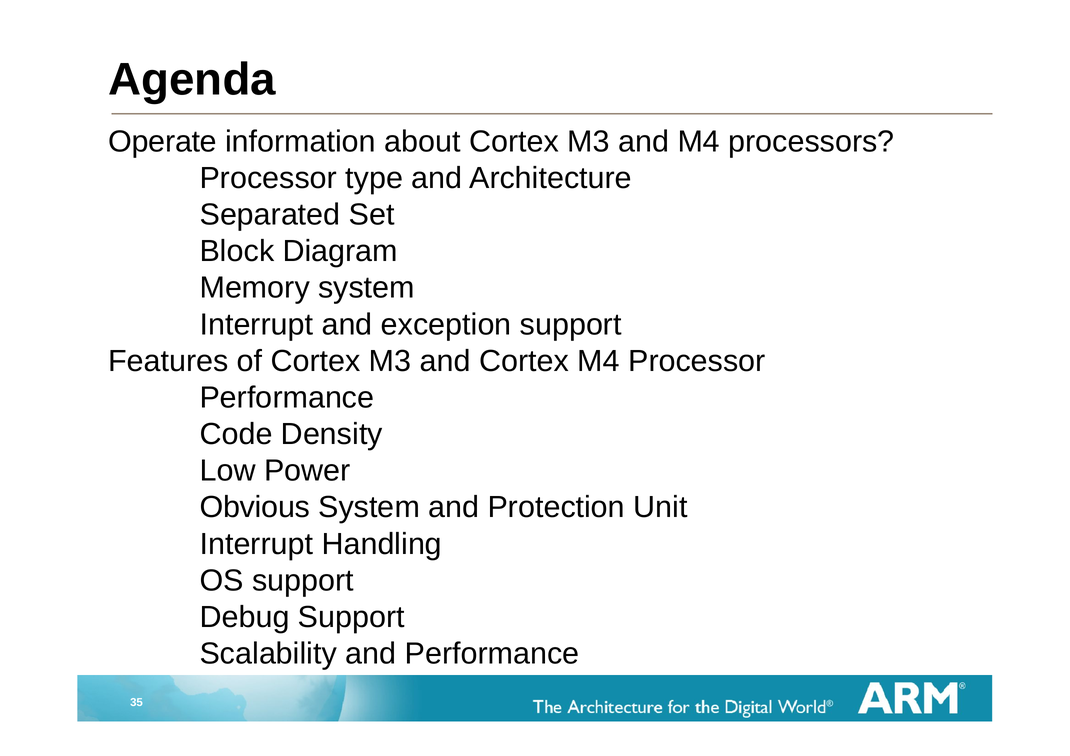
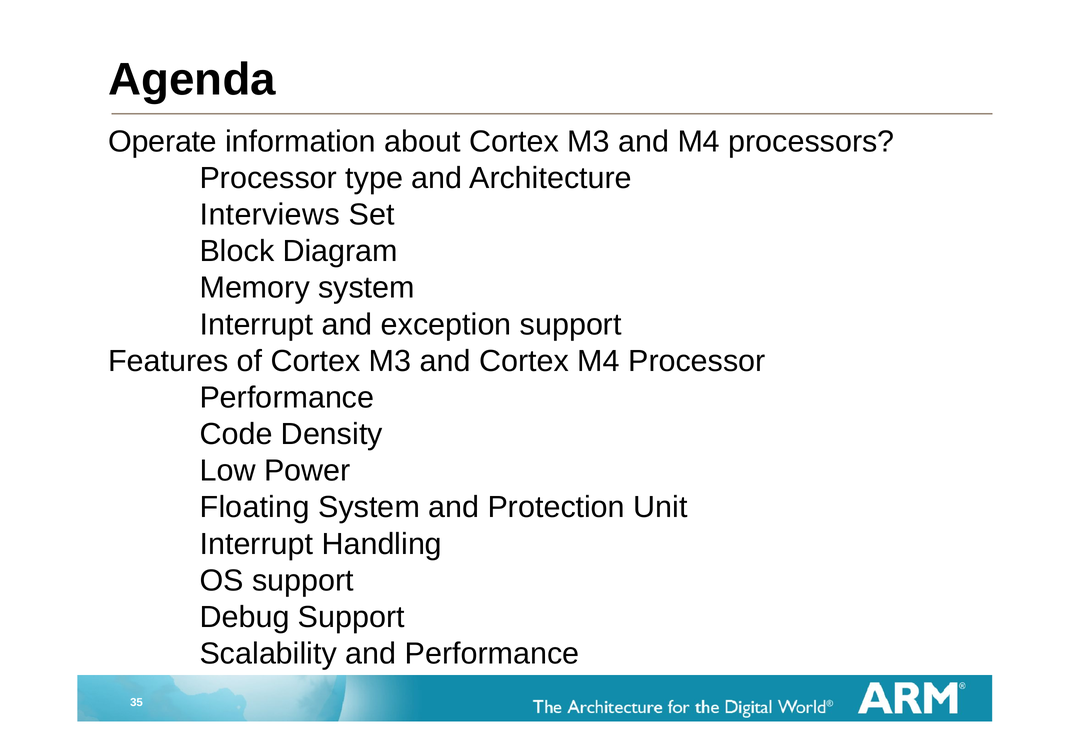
Separated: Separated -> Interviews
Obvious: Obvious -> Floating
